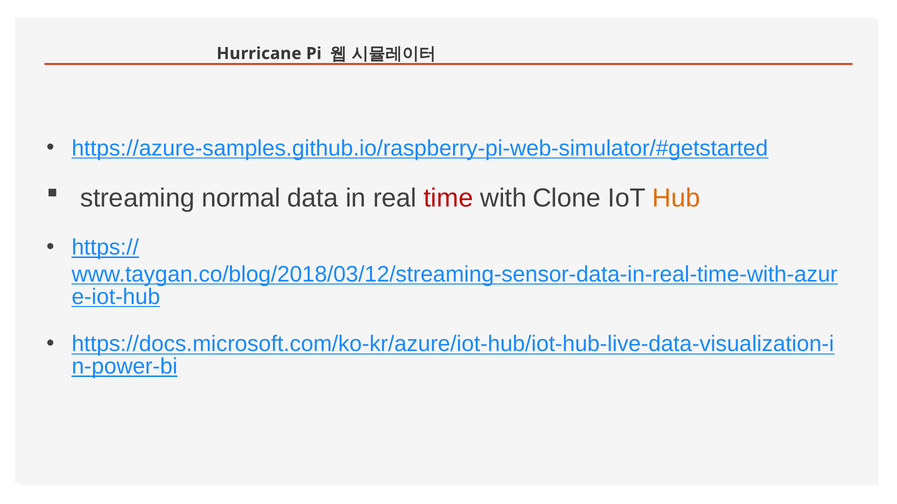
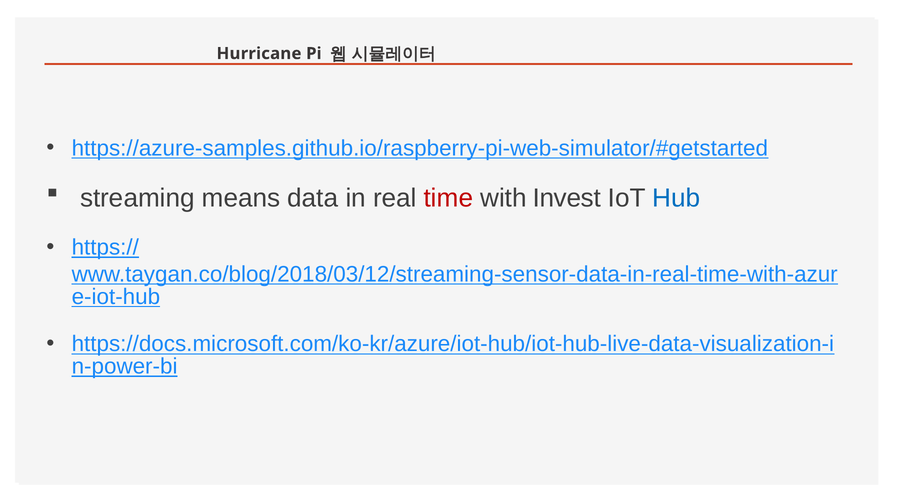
normal: normal -> means
Clone: Clone -> Invest
Hub colour: orange -> blue
